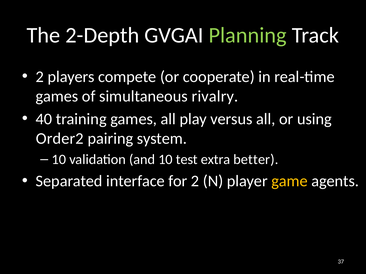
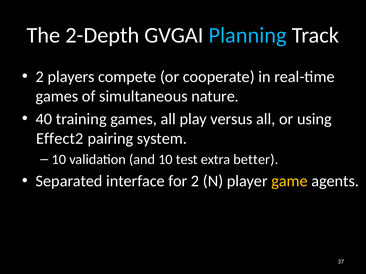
Planning colour: light green -> light blue
rivalry: rivalry -> nature
Order2: Order2 -> Effect2
